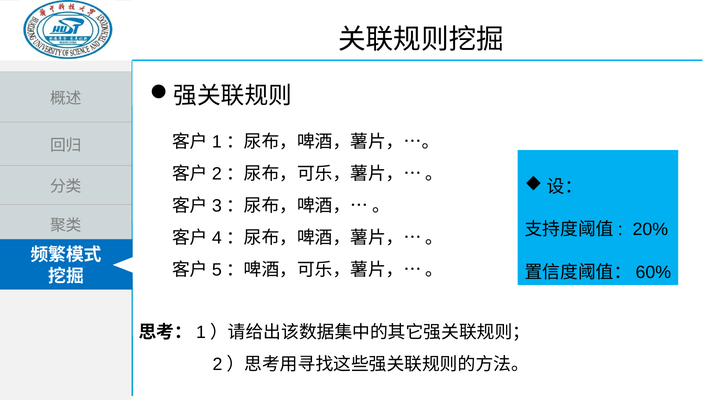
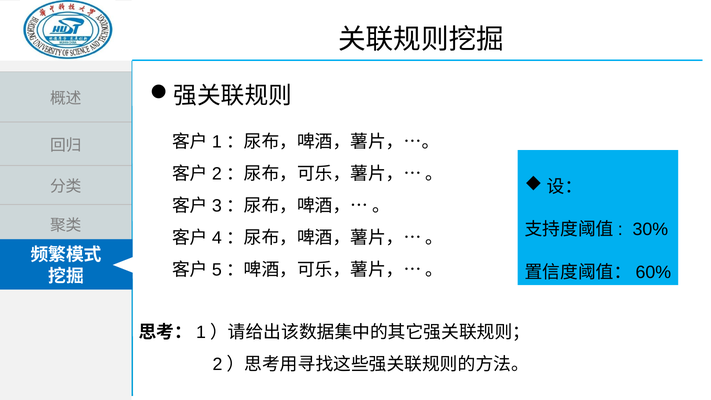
20%: 20% -> 30%
